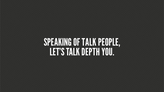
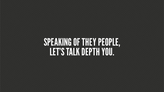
OF TALK: TALK -> THEY
